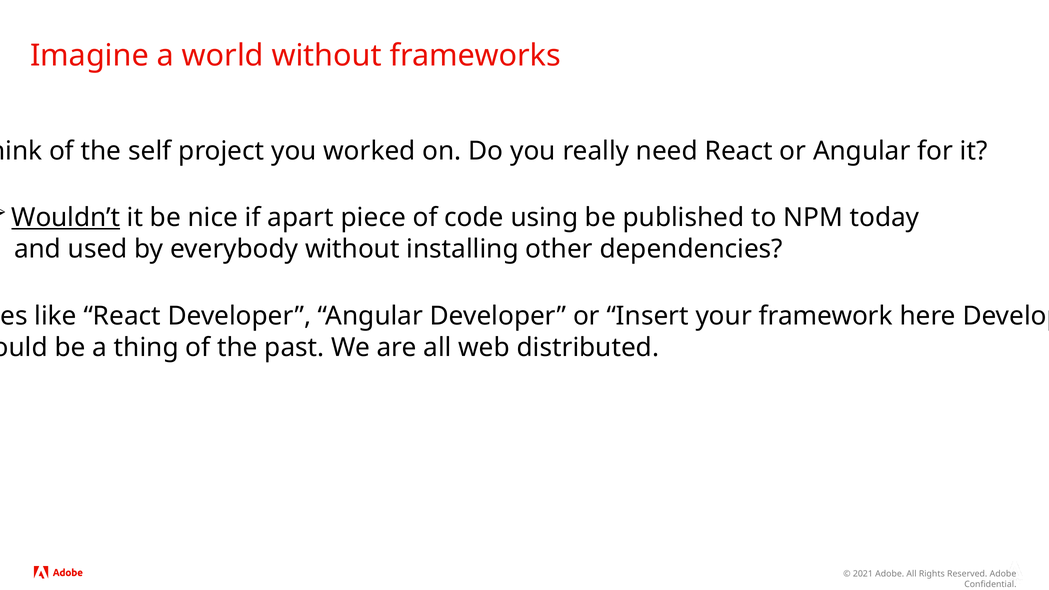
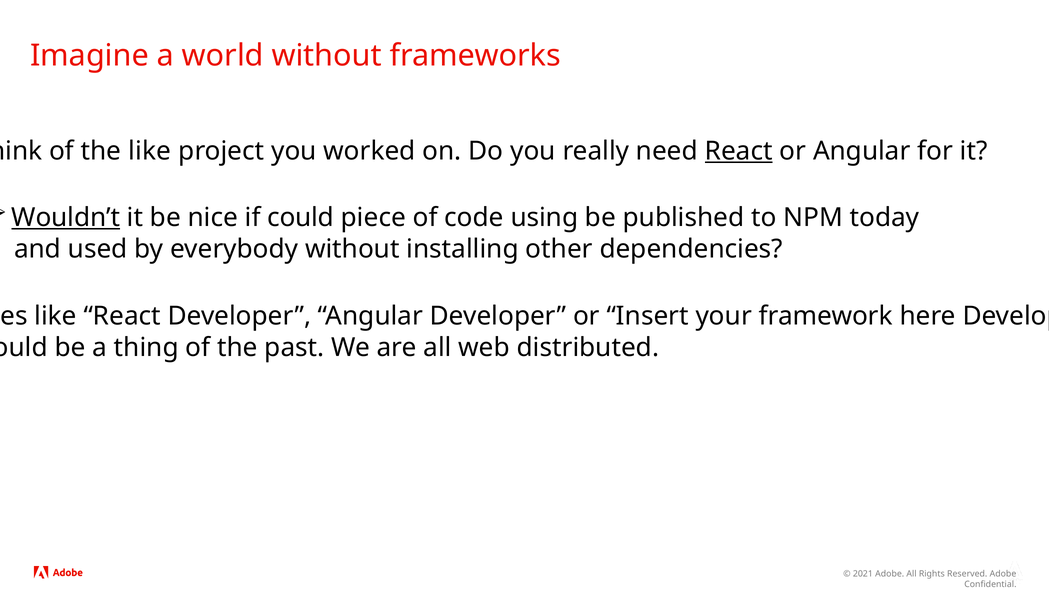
the self: self -> like
React at (739, 151) underline: none -> present
apart: apart -> could
